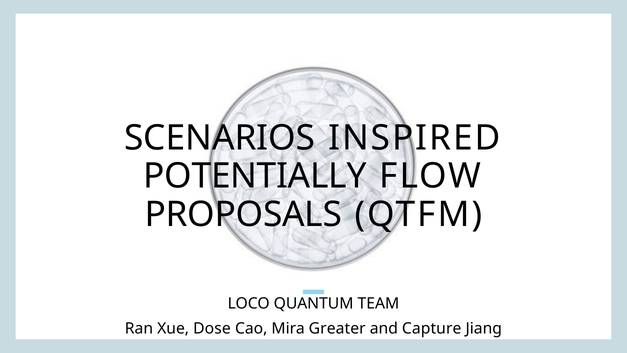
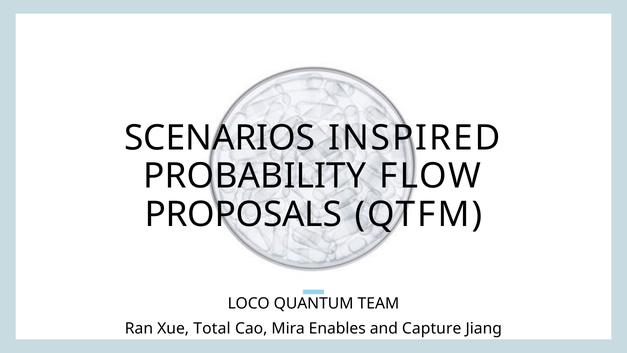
POTENTIALLY: POTENTIALLY -> PROBABILITY
Dose: Dose -> Total
Greater: Greater -> Enables
